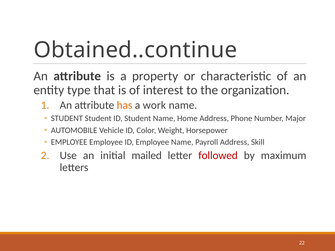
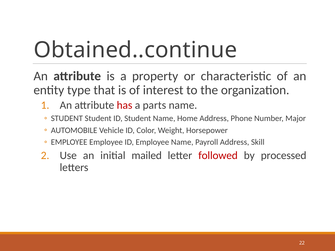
has colour: orange -> red
work: work -> parts
maximum: maximum -> processed
